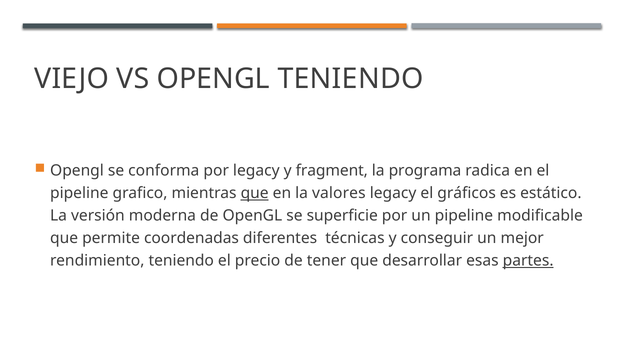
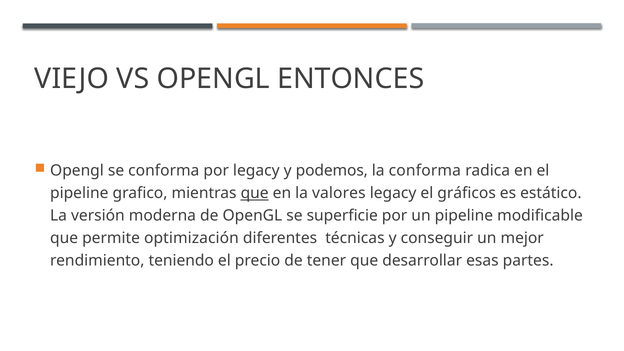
OPENGL TENIENDO: TENIENDO -> ENTONCES
fragment: fragment -> podemos
la programa: programa -> conforma
coordenadas: coordenadas -> optimización
partes underline: present -> none
